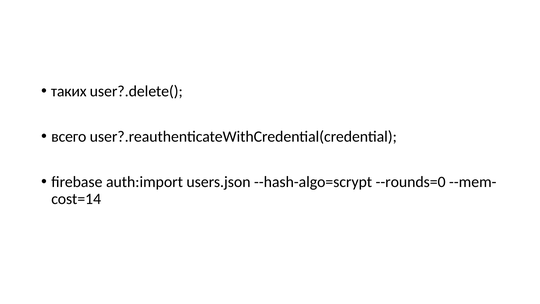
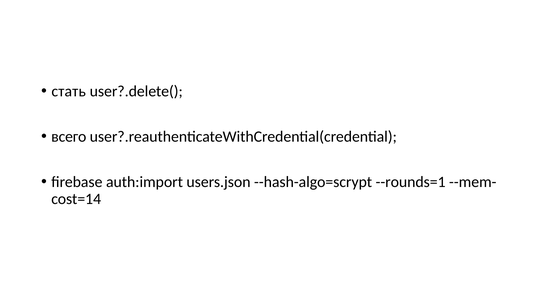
таких: таких -> стать
--rounds=0: --rounds=0 -> --rounds=1
